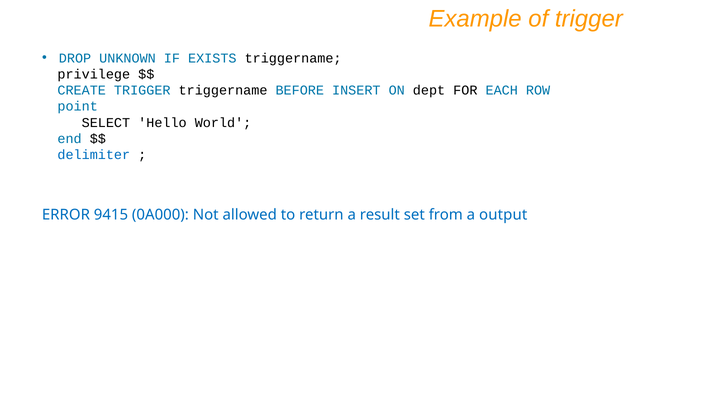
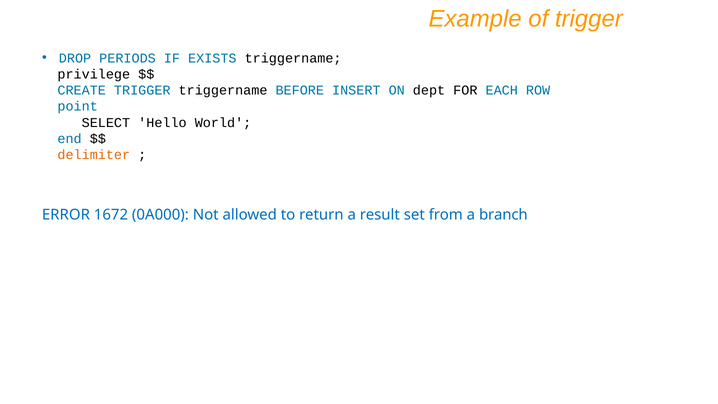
UNKNOWN: UNKNOWN -> PERIODS
delimiter colour: blue -> orange
9415: 9415 -> 1672
output: output -> branch
